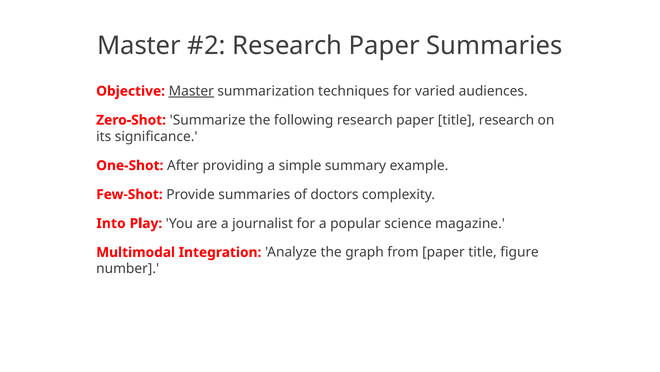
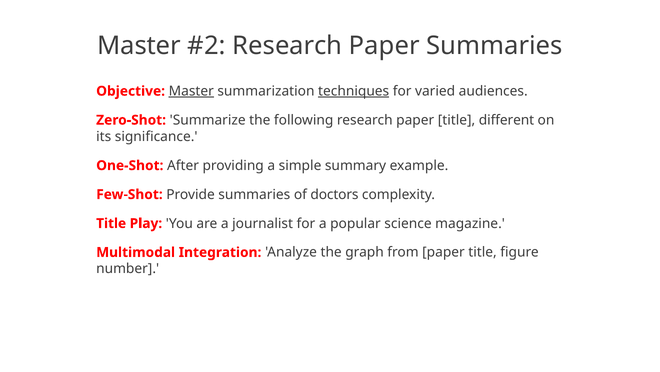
techniques underline: none -> present
title research: research -> different
Into at (111, 223): Into -> Title
